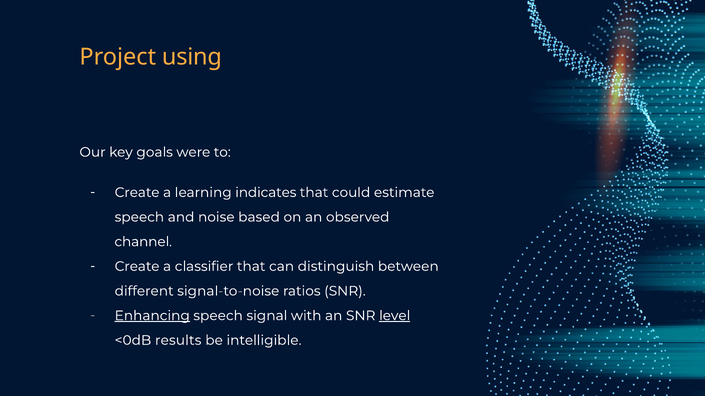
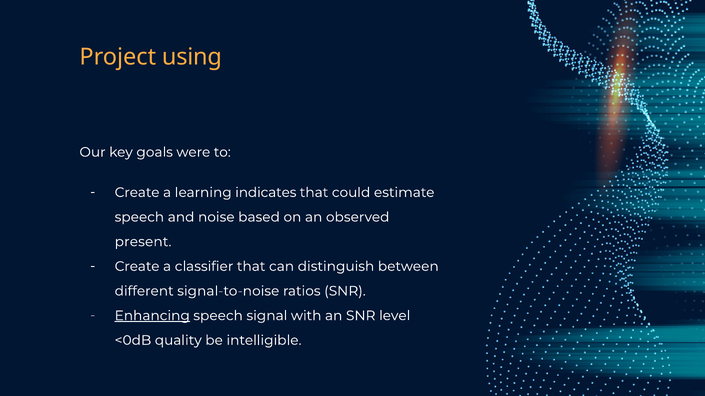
channel: channel -> present
level underline: present -> none
results: results -> quality
